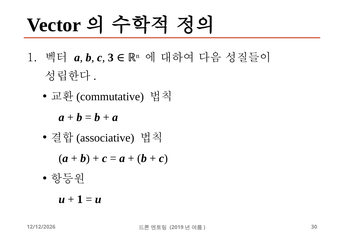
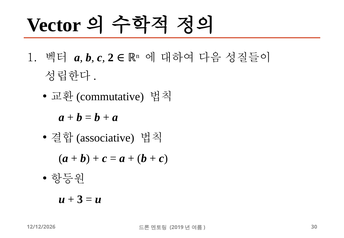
3: 3 -> 2
1 at (80, 199): 1 -> 3
